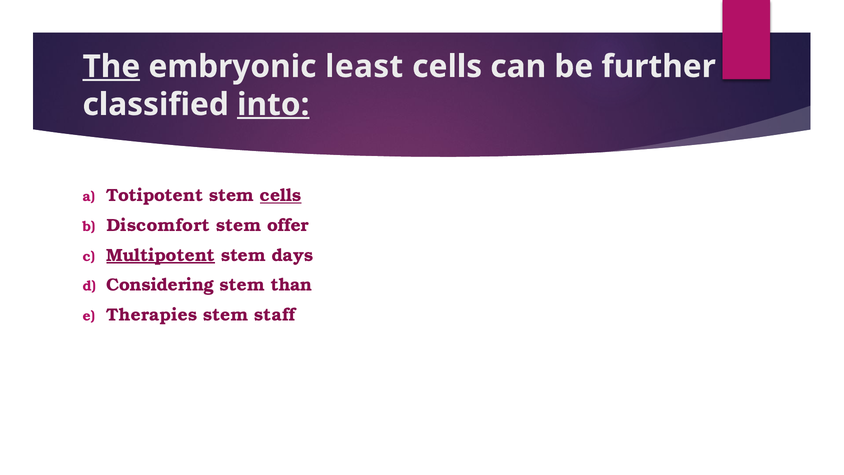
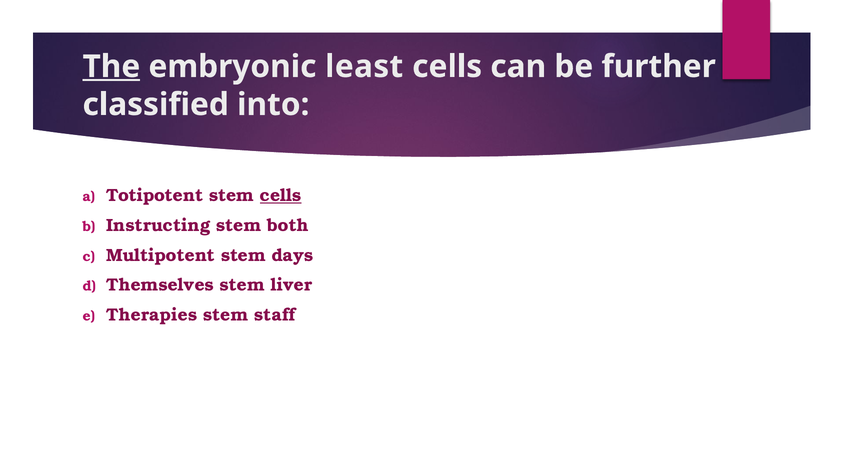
into underline: present -> none
Discomfort: Discomfort -> Instructing
offer: offer -> both
Multipotent underline: present -> none
Considering: Considering -> Themselves
than: than -> liver
